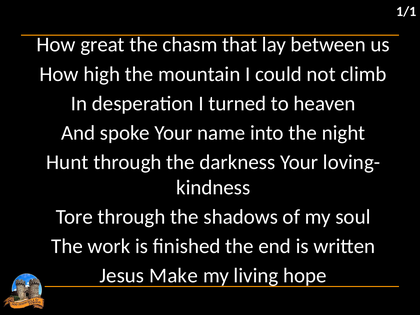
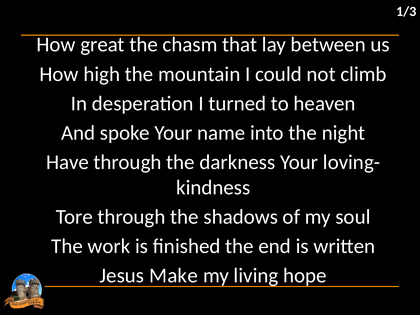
1/1: 1/1 -> 1/3
Hunt: Hunt -> Have
